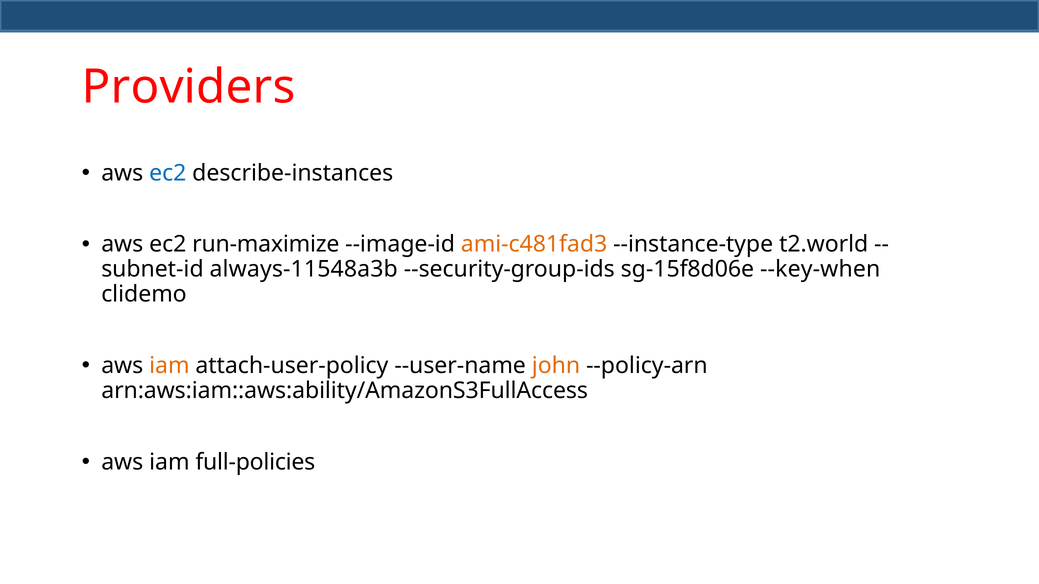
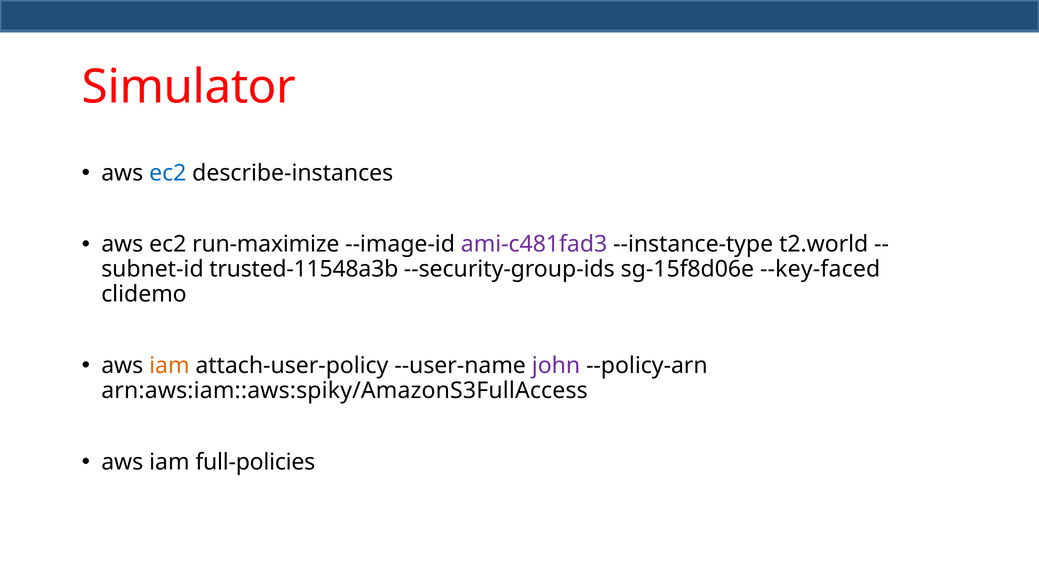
Providers: Providers -> Simulator
ami-c481fad3 colour: orange -> purple
always-11548a3b: always-11548a3b -> trusted-11548a3b
--key-when: --key-when -> --key-faced
john colour: orange -> purple
arn:aws:iam::aws:ability/AmazonS3FullAccess: arn:aws:iam::aws:ability/AmazonS3FullAccess -> arn:aws:iam::aws:spiky/AmazonS3FullAccess
